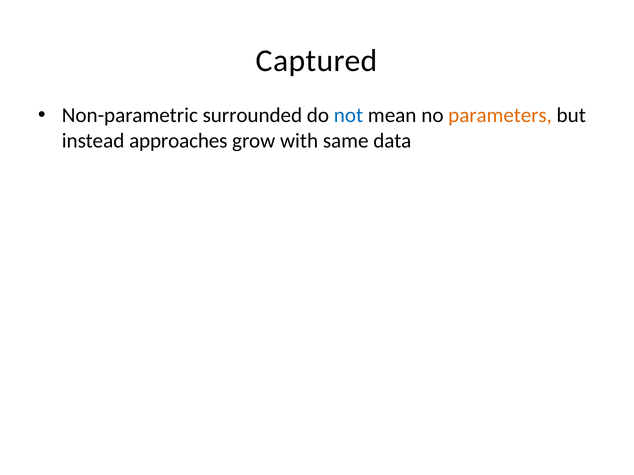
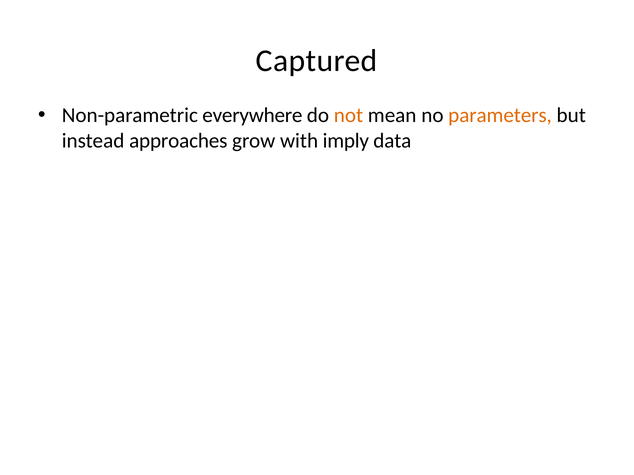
surrounded: surrounded -> everywhere
not colour: blue -> orange
same: same -> imply
